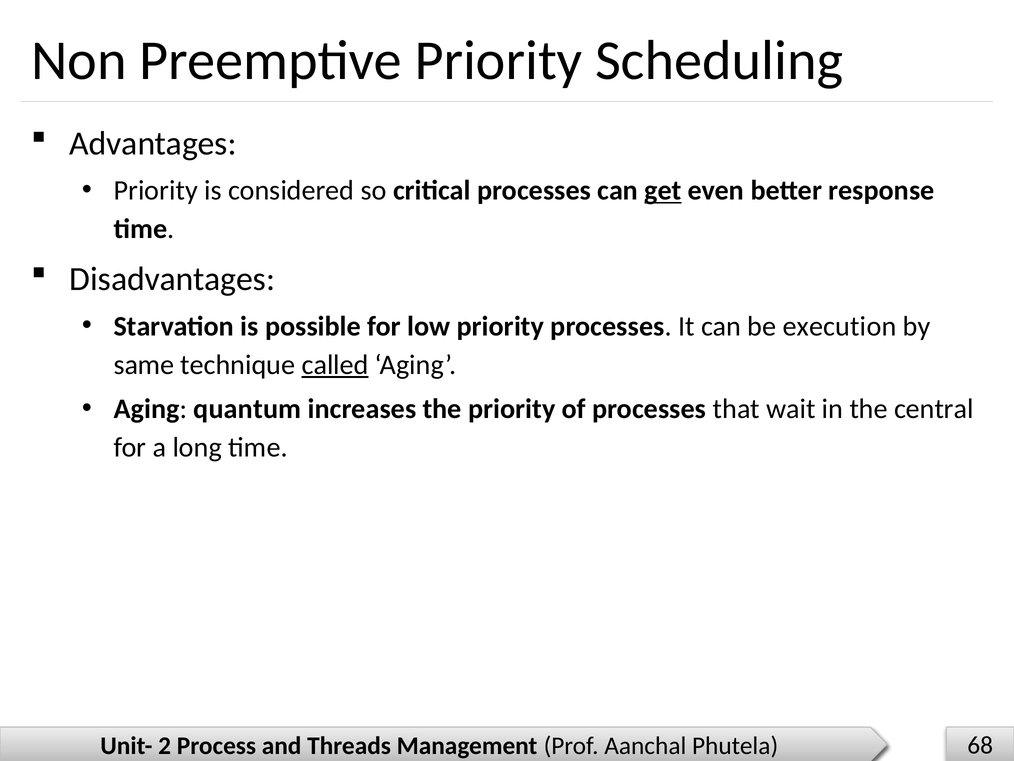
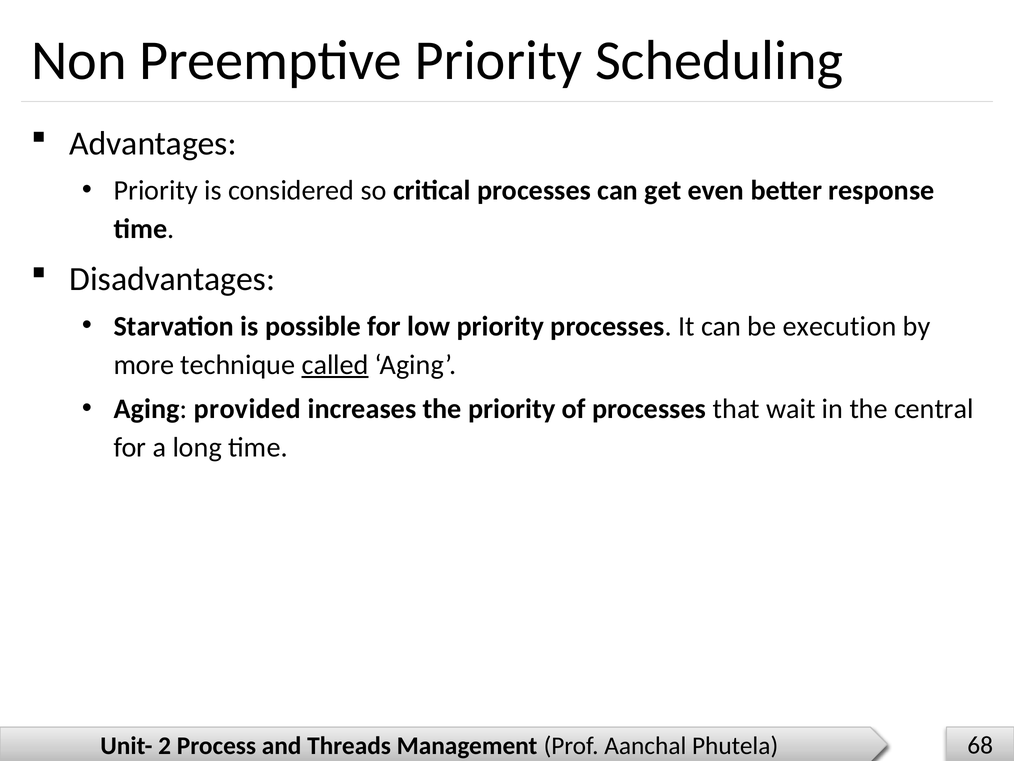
get underline: present -> none
same: same -> more
quantum: quantum -> provided
